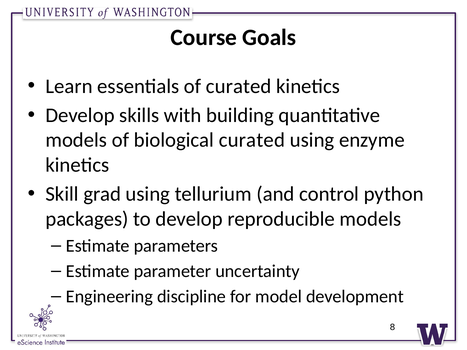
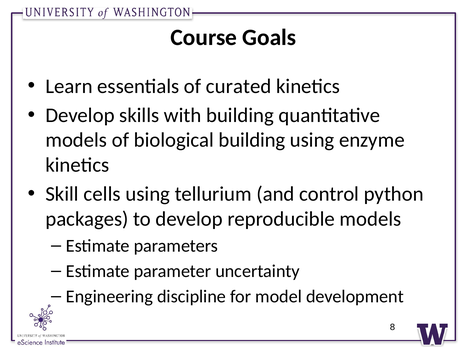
biological curated: curated -> building
grad: grad -> cells
